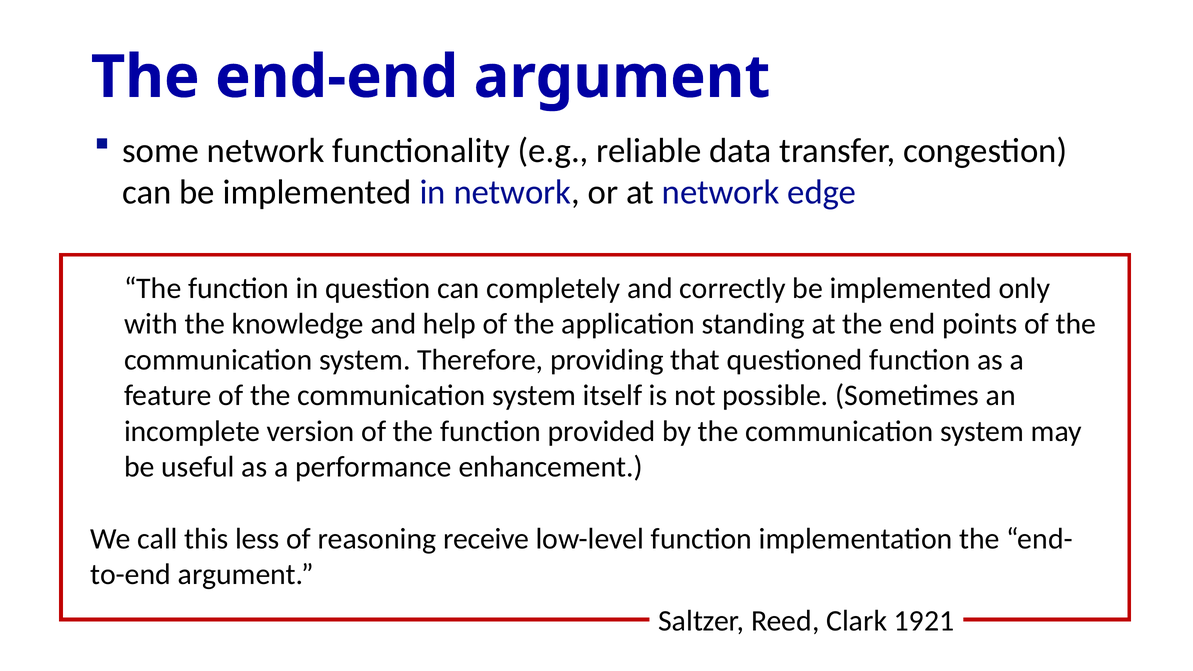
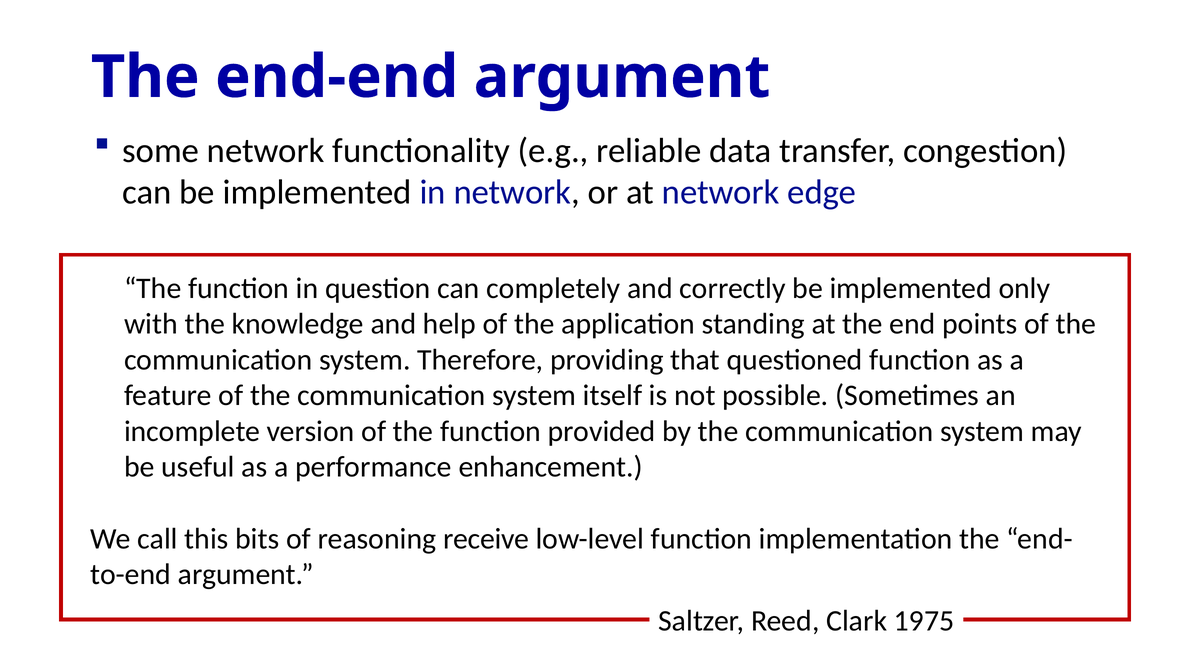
less: less -> bits
1921: 1921 -> 1975
